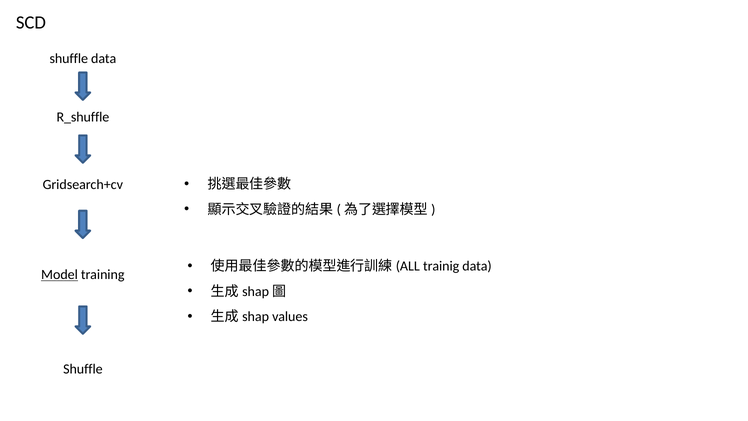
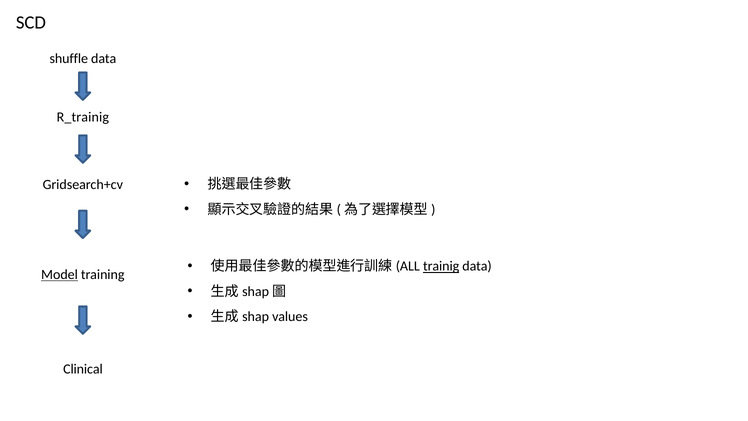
R_shuffle: R_shuffle -> R_trainig
trainig underline: none -> present
Shuffle at (83, 369): Shuffle -> Clinical
